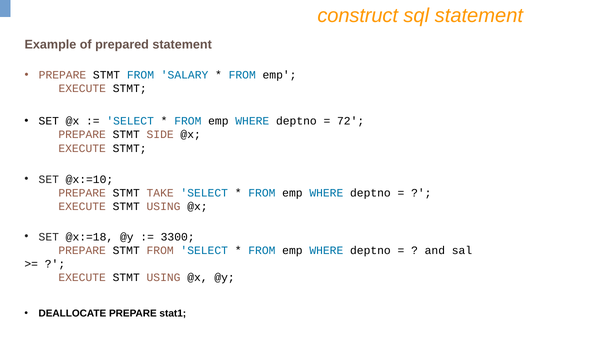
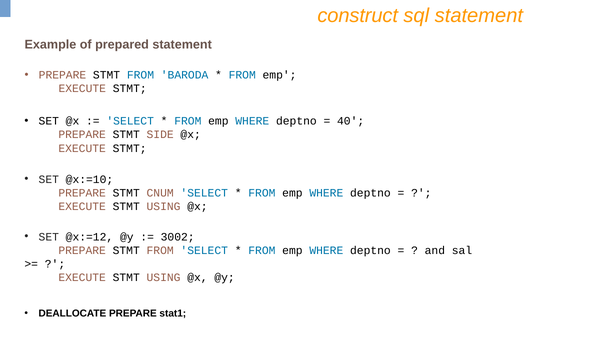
SALARY: SALARY -> BARODA
72: 72 -> 40
TAKE: TAKE -> CNUM
@x:=18: @x:=18 -> @x:=12
3300: 3300 -> 3002
